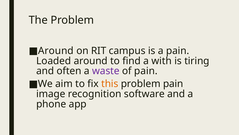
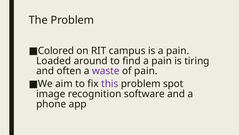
Around at (56, 51): Around -> Colored
find a with: with -> pain
this colour: orange -> purple
problem pain: pain -> spot
